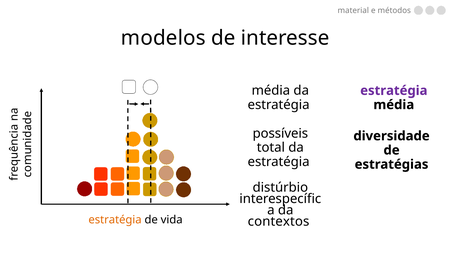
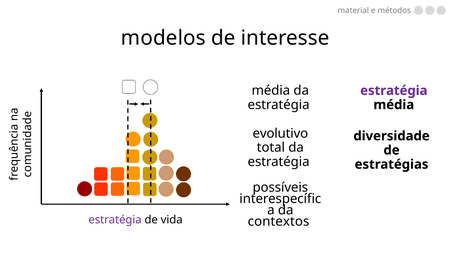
possíveis: possíveis -> evolutivo
distúrbio: distúrbio -> possíveis
estratégia at (115, 219) colour: orange -> purple
